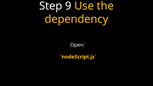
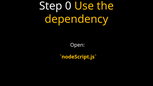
9: 9 -> 0
